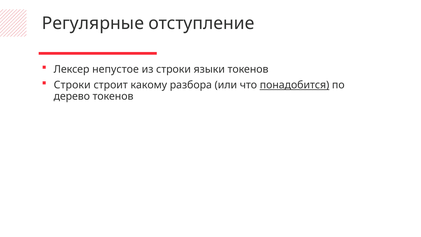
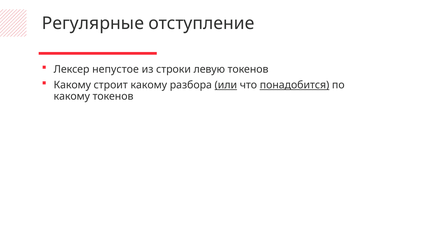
языки: языки -> левую
Строки at (72, 85): Строки -> Какому
или underline: none -> present
дерево at (72, 96): дерево -> какому
